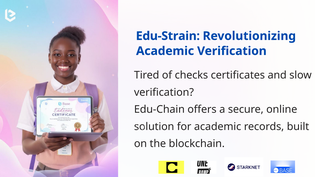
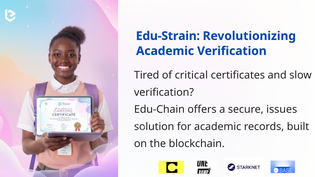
checks: checks -> critical
online: online -> issues
